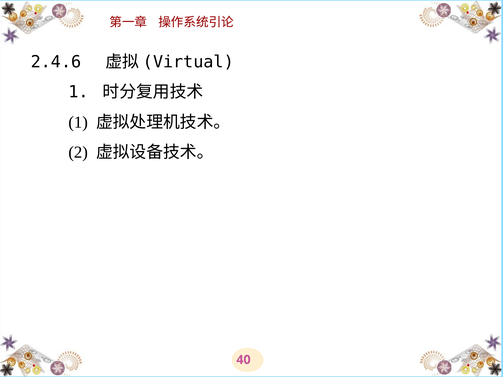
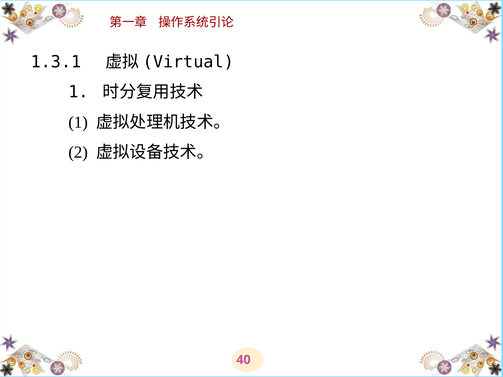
2.4.6: 2.4.6 -> 1.3.1
